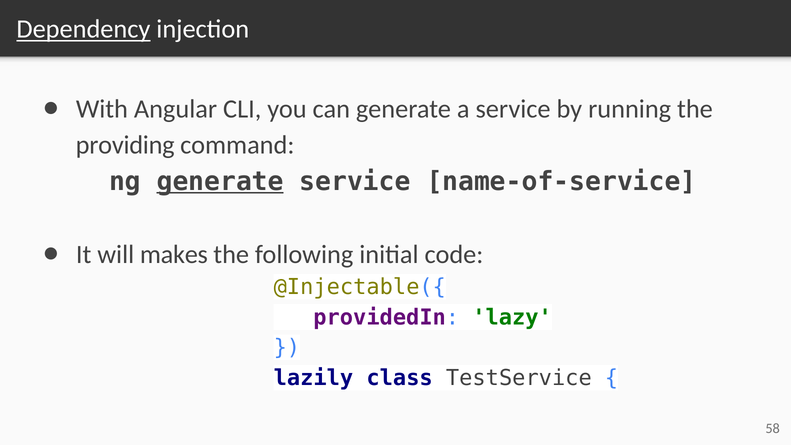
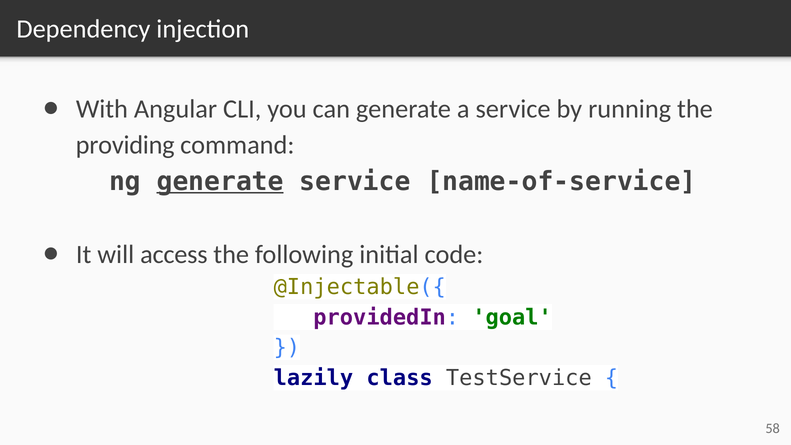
Dependency underline: present -> none
makes: makes -> access
lazy: lazy -> goal
